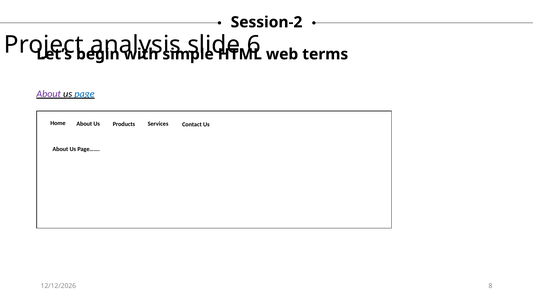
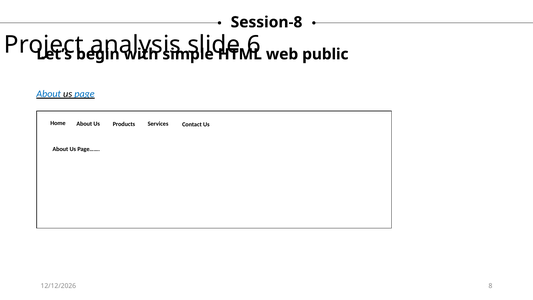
Session-2: Session-2 -> Session-8
terms: terms -> public
About at (49, 94) colour: purple -> blue
